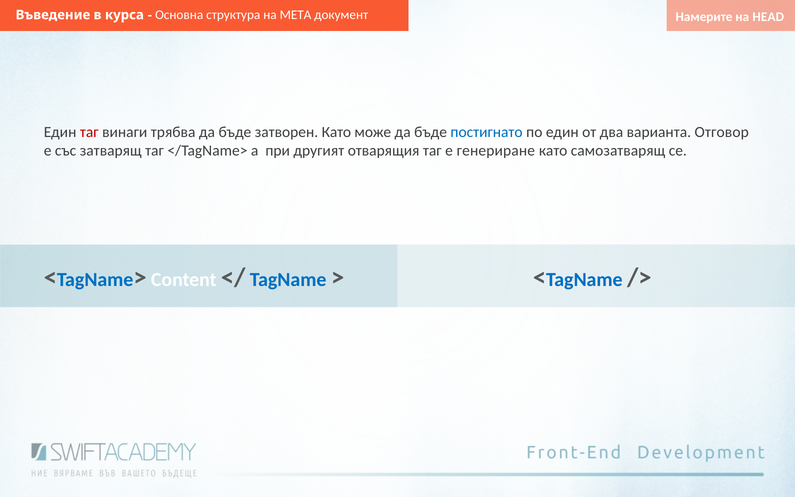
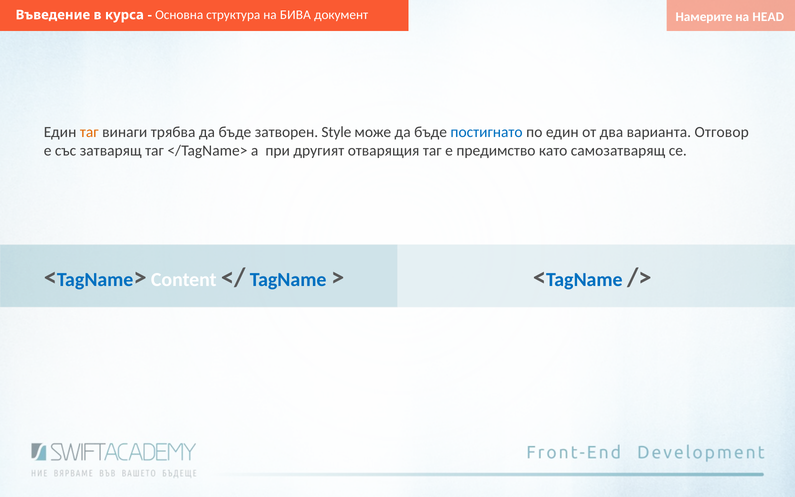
META: META -> БИВА
таг at (89, 132) colour: red -> orange
затворен Като: Като -> Style
генериране: генериране -> предимство
